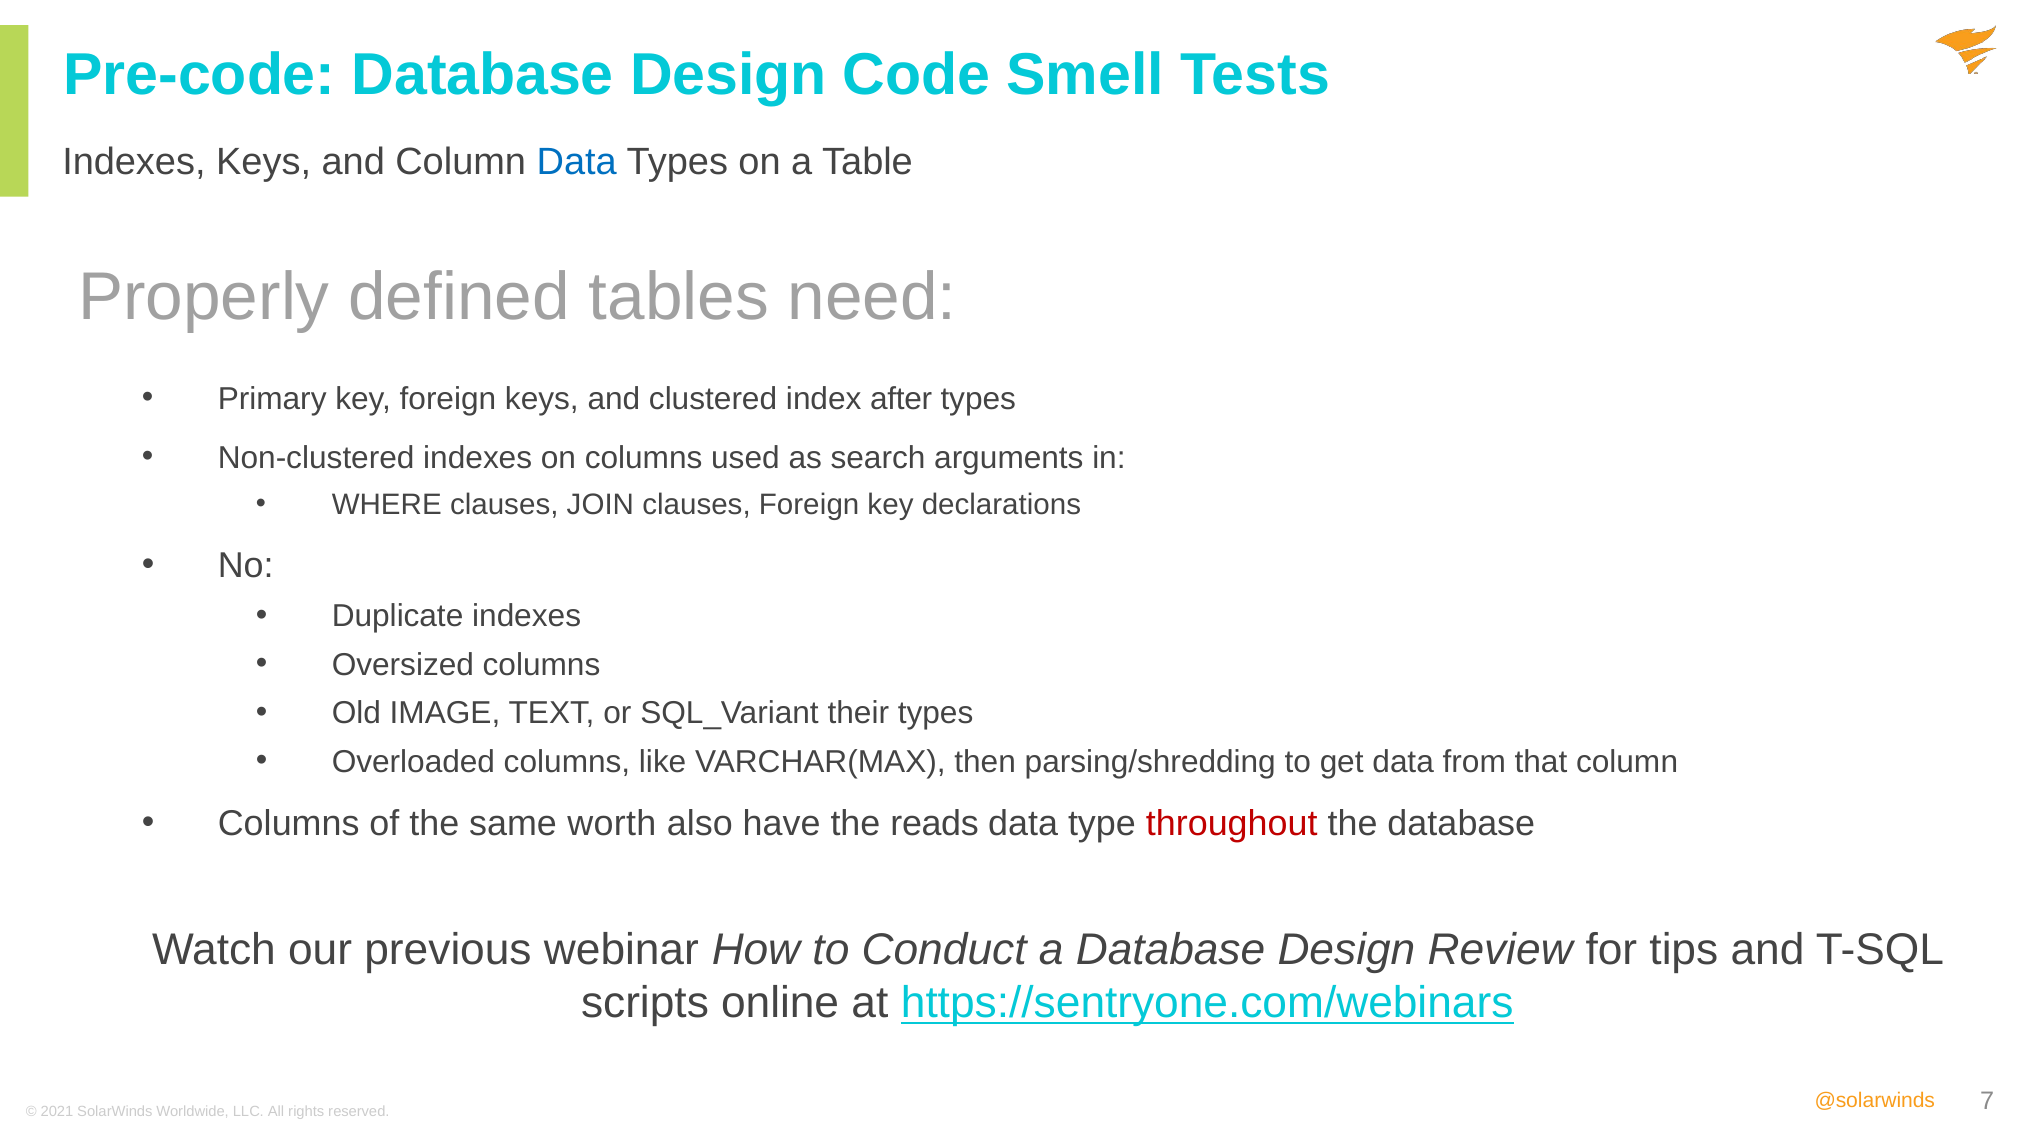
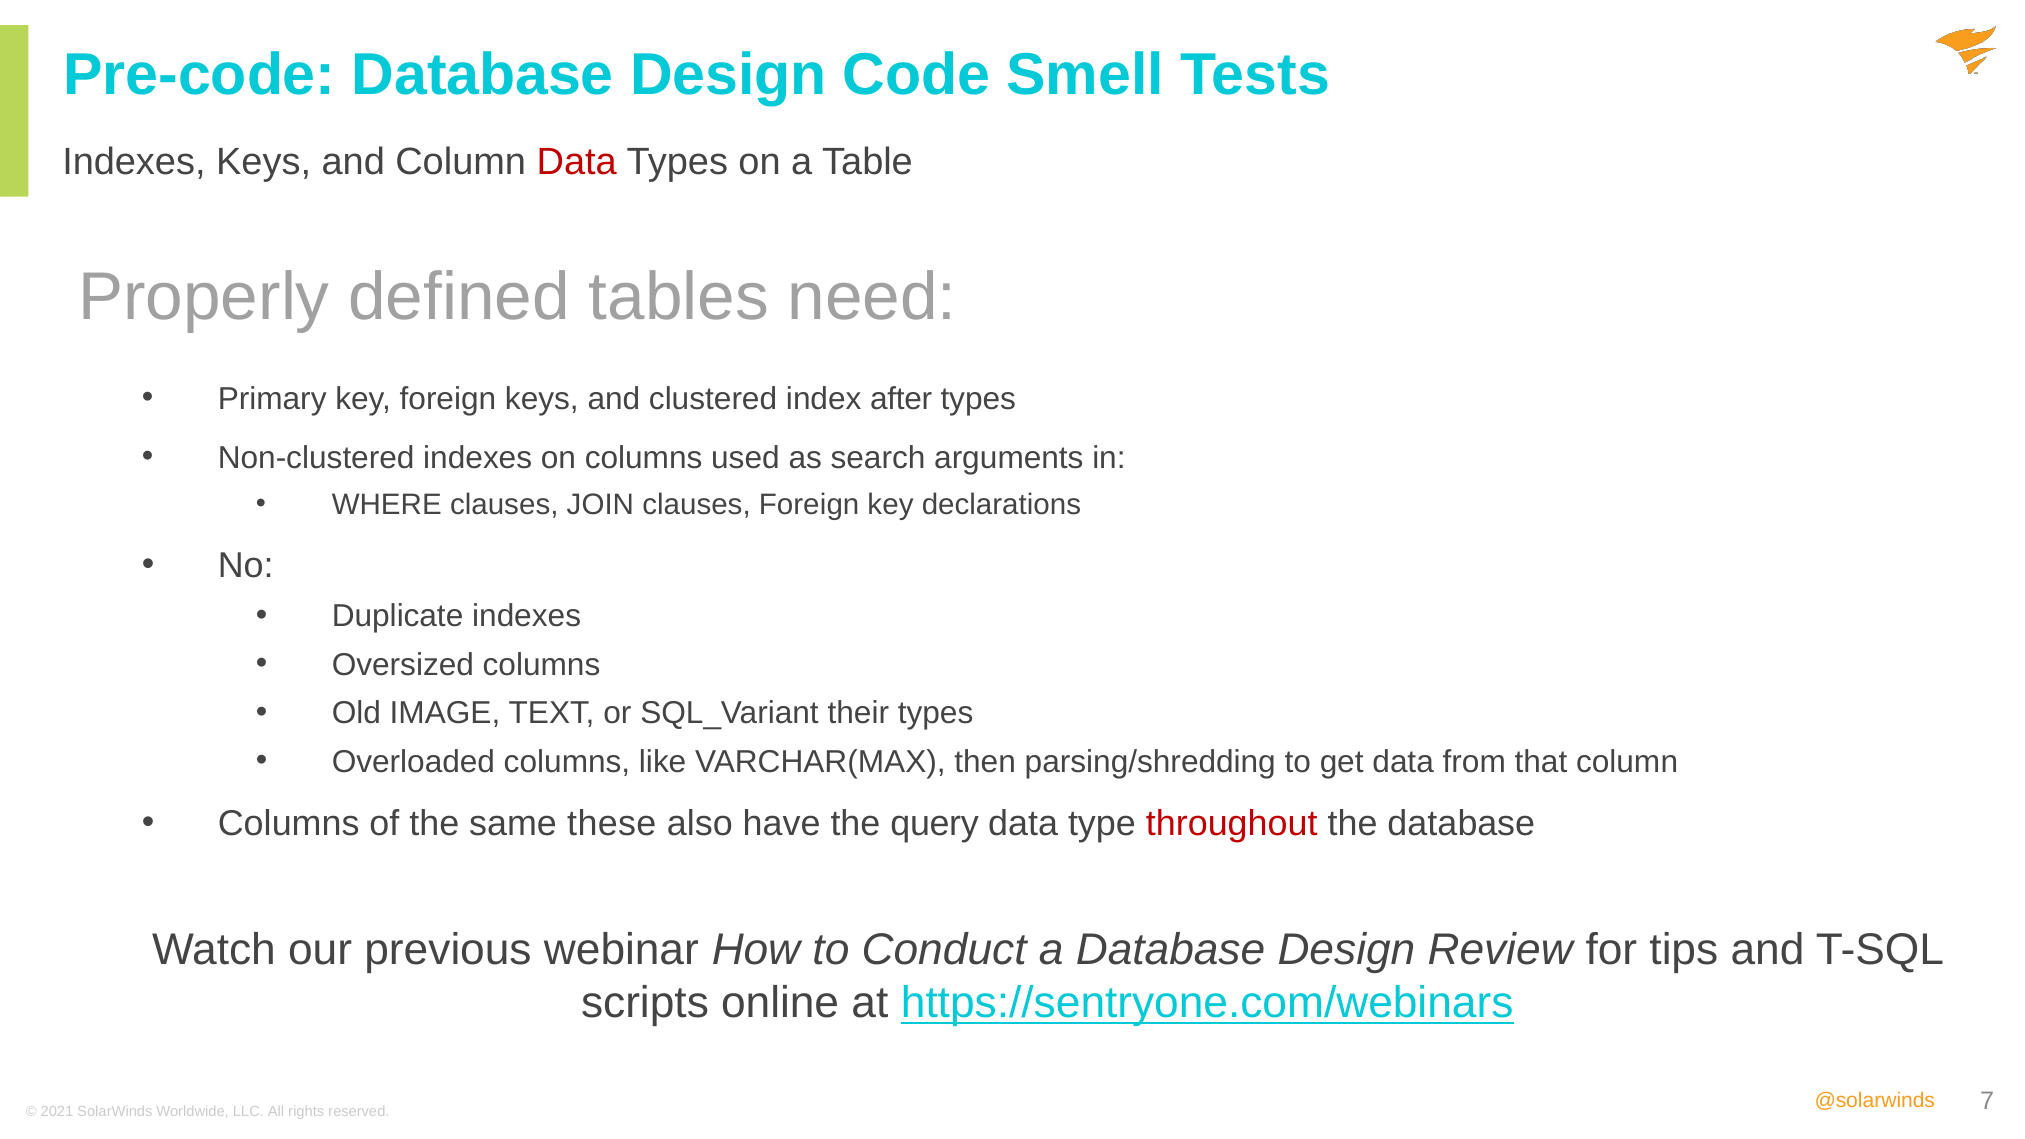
Data at (577, 162) colour: blue -> red
worth: worth -> these
reads: reads -> query
